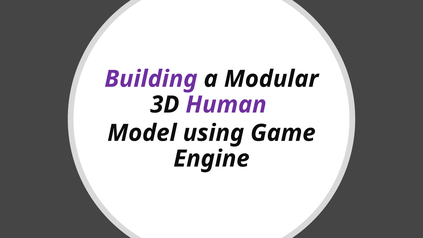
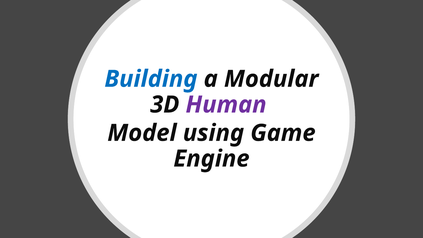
Building colour: purple -> blue
